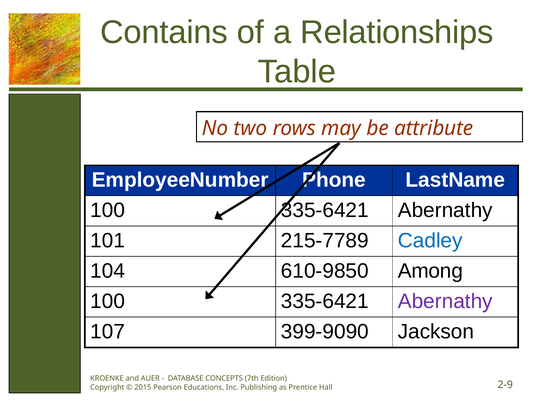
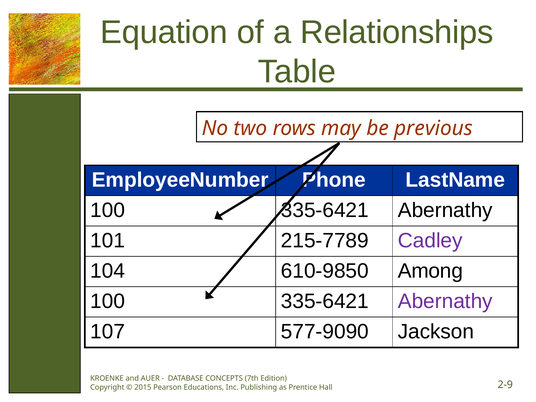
Contains: Contains -> Equation
attribute: attribute -> previous
Cadley colour: blue -> purple
399-9090: 399-9090 -> 577-9090
